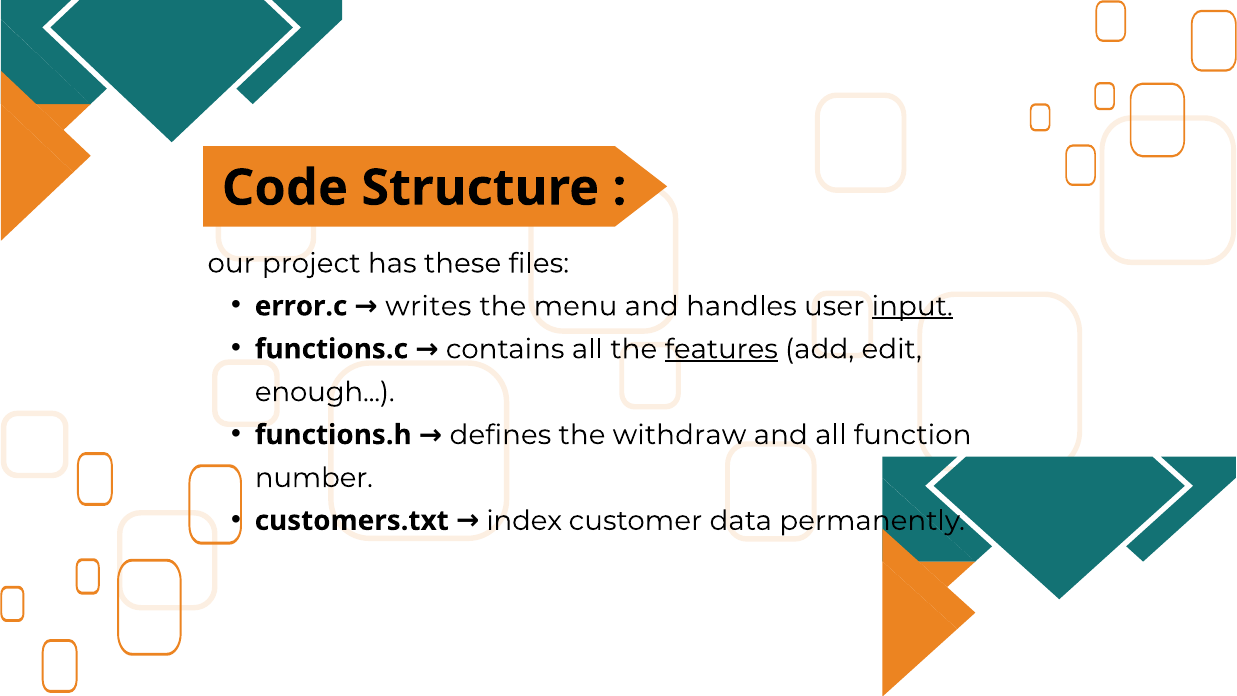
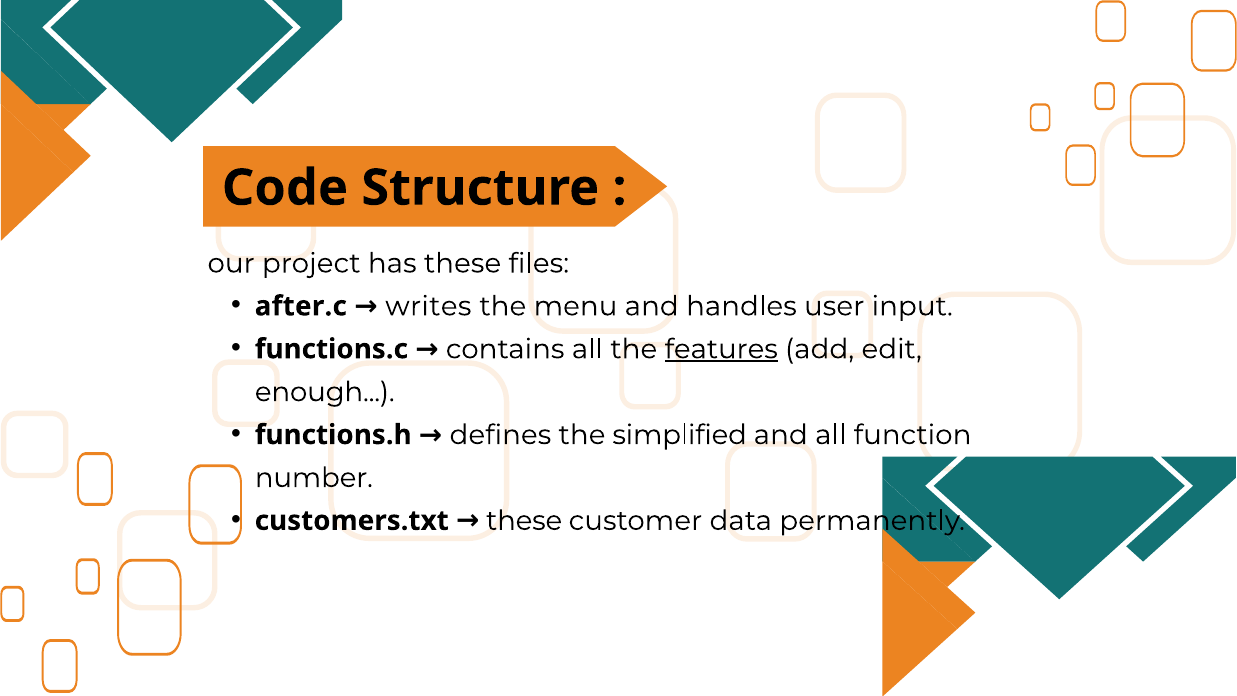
error.c: error.c -> after.c
input underline: present -> none
withdraw: withdraw -> simplified
index at (524, 521): index -> these
